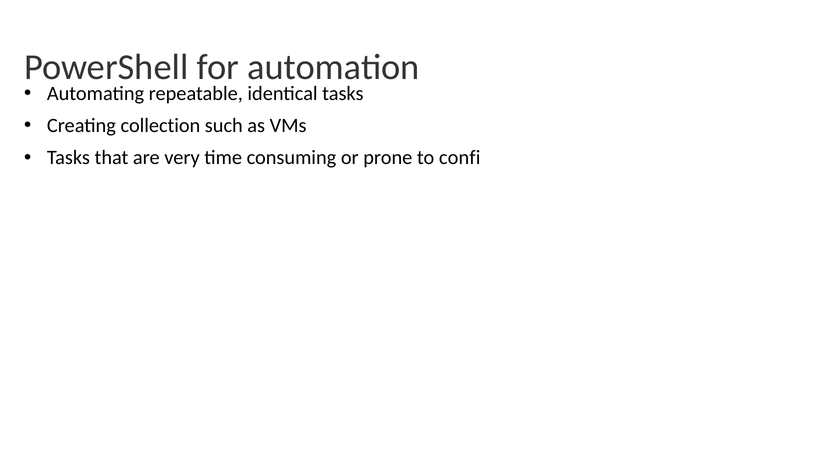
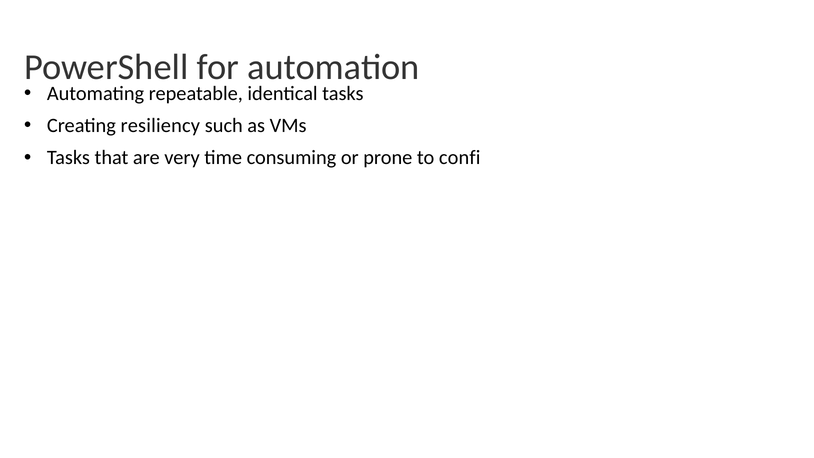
collection: collection -> resiliency
